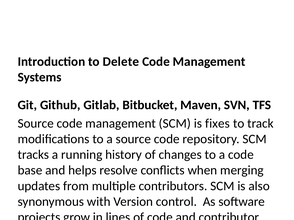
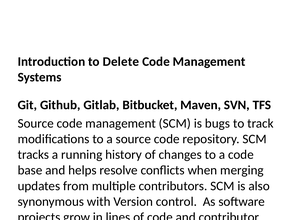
fixes: fixes -> bugs
